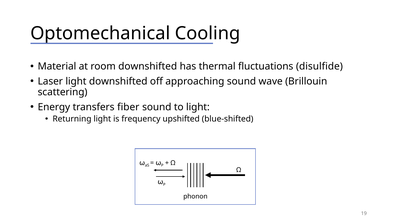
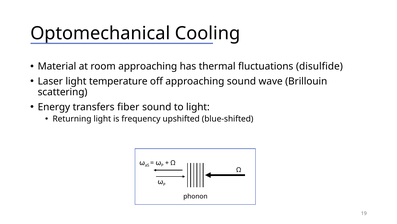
room downshifted: downshifted -> approaching
light downshifted: downshifted -> temperature
